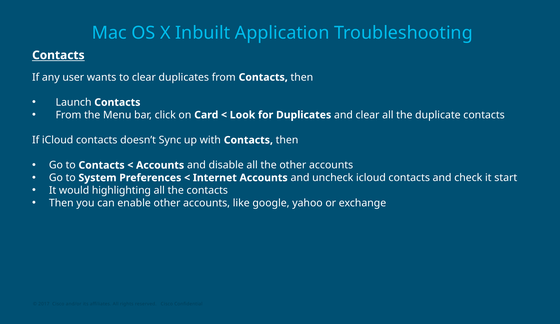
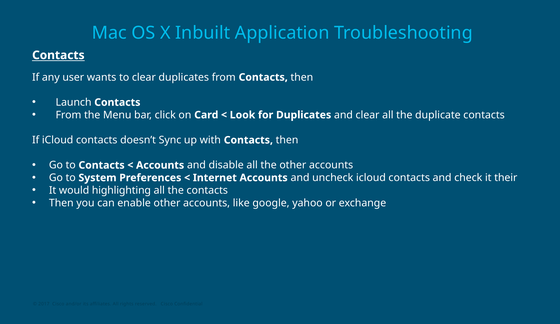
start: start -> their
